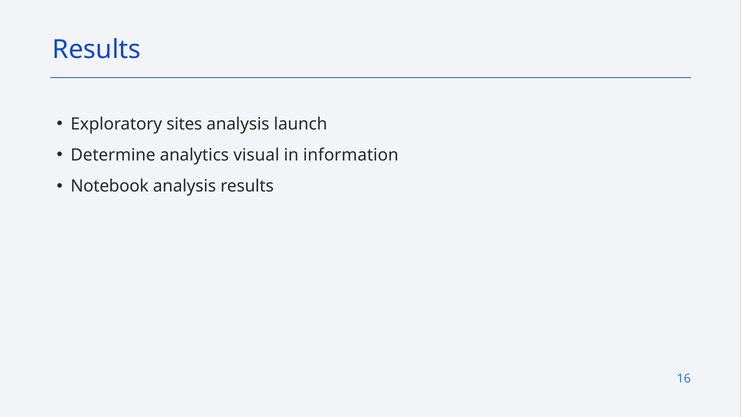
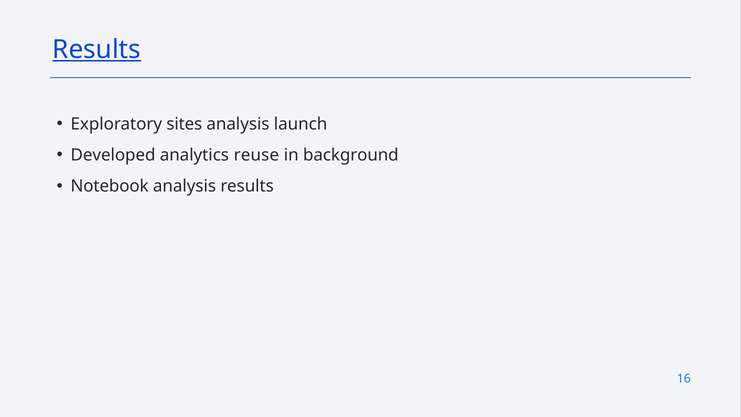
Results at (97, 49) underline: none -> present
Determine: Determine -> Developed
visual: visual -> reuse
information: information -> background
